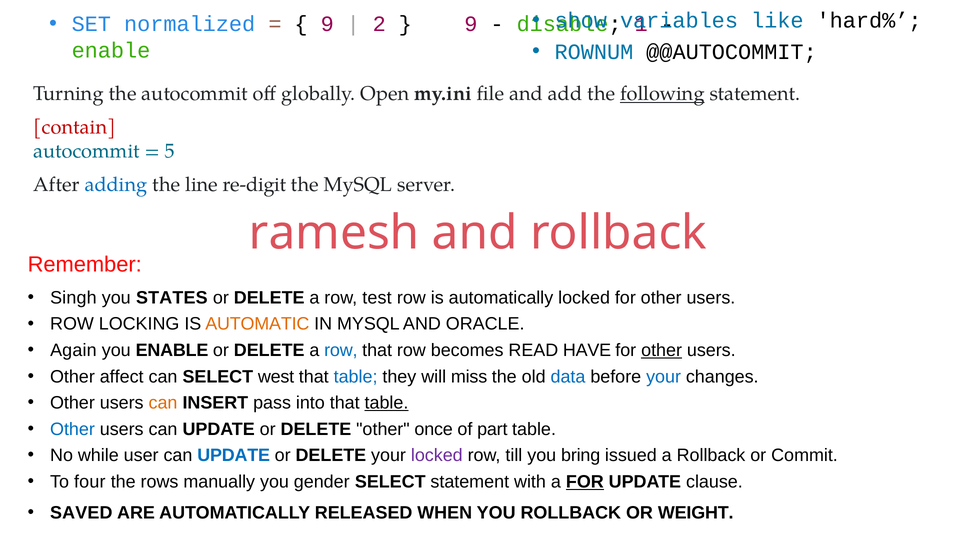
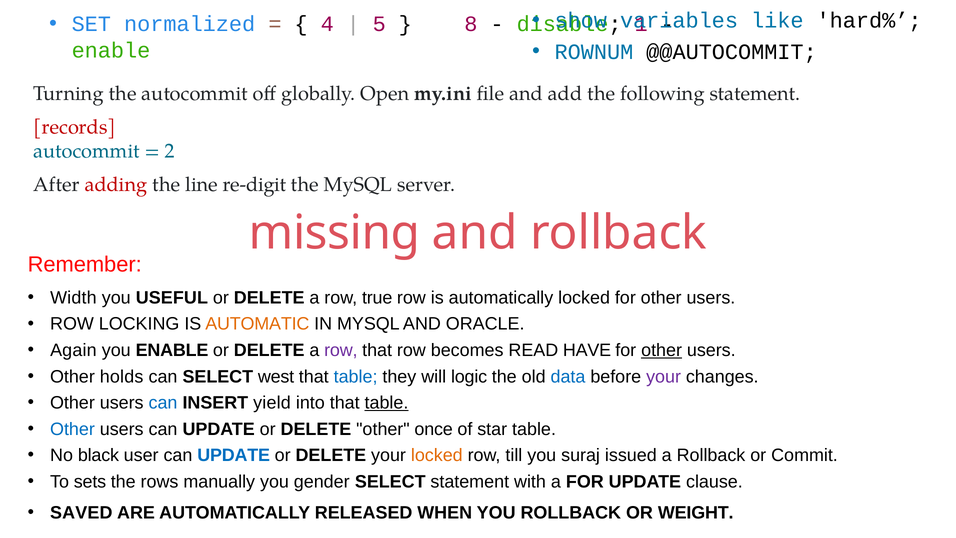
9 at (327, 24): 9 -> 4
2: 2 -> 5
9 at (471, 24): 9 -> 8
following underline: present -> none
contain: contain -> records
5: 5 -> 2
adding colour: blue -> red
ramesh: ramesh -> missing
Singh: Singh -> Width
STATES: STATES -> USEFUL
test: test -> true
row at (341, 350) colour: blue -> purple
affect: affect -> holds
miss: miss -> logic
your at (664, 376) colour: blue -> purple
can at (163, 403) colour: orange -> blue
pass: pass -> yield
part: part -> star
while: while -> black
locked at (437, 455) colour: purple -> orange
bring: bring -> suraj
four: four -> sets
FOR at (585, 482) underline: present -> none
